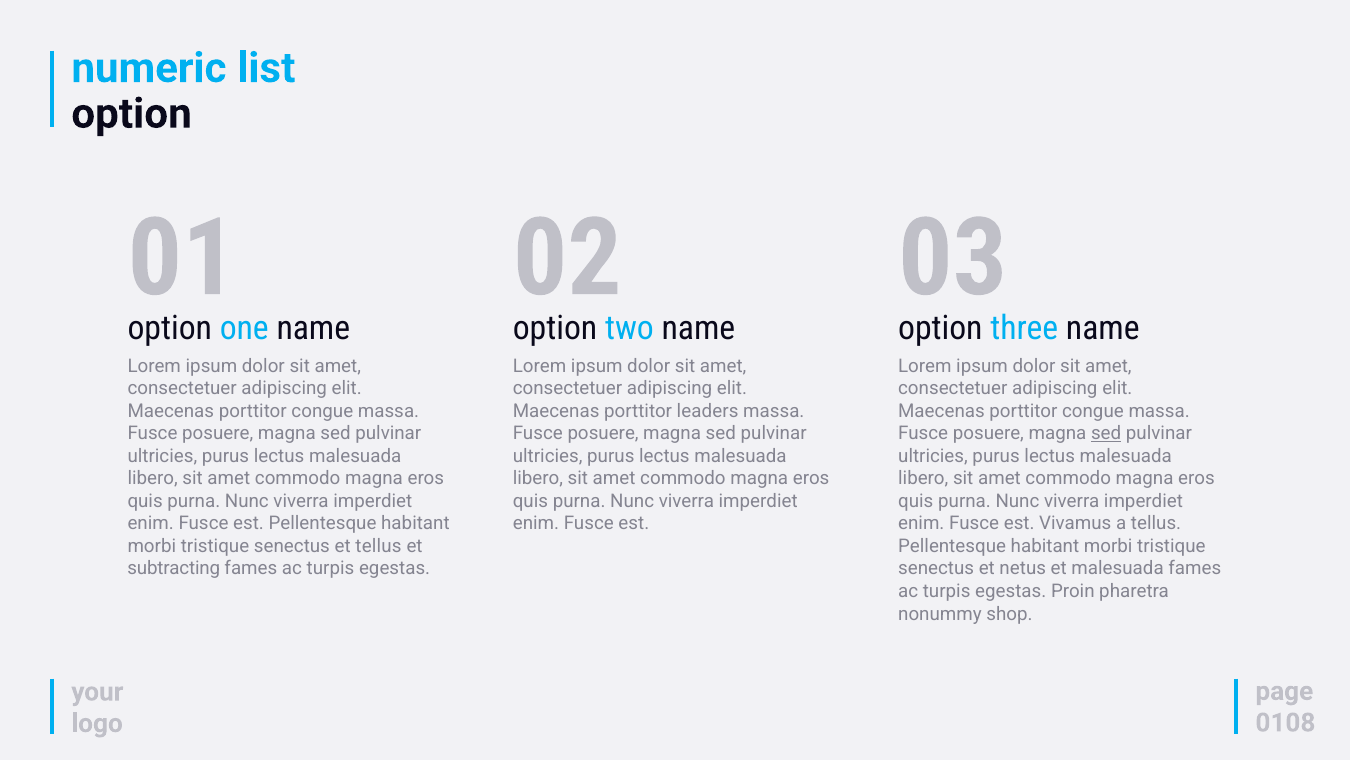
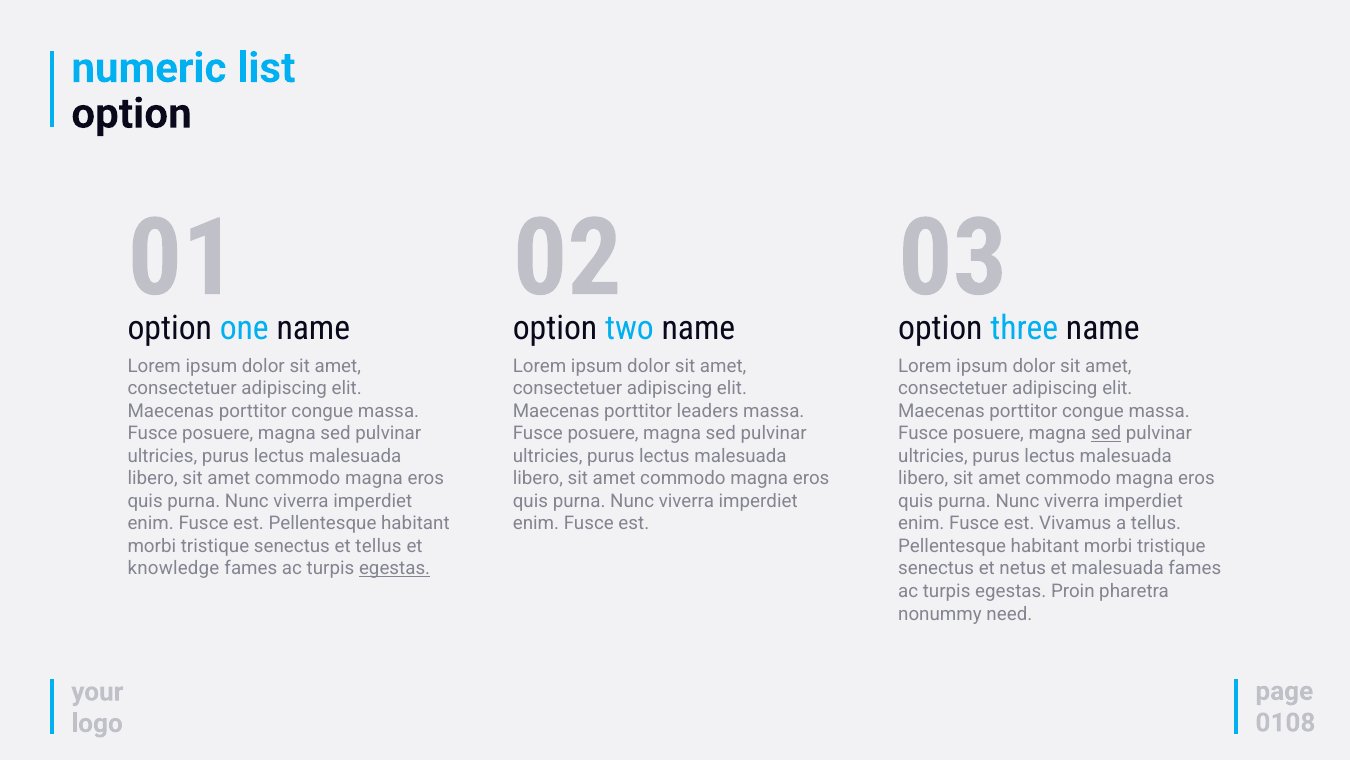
subtracting: subtracting -> knowledge
egestas at (395, 568) underline: none -> present
shop: shop -> need
